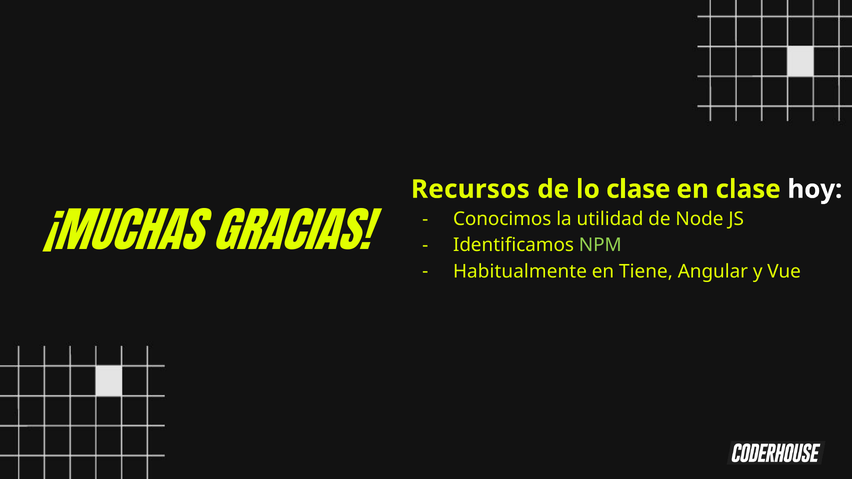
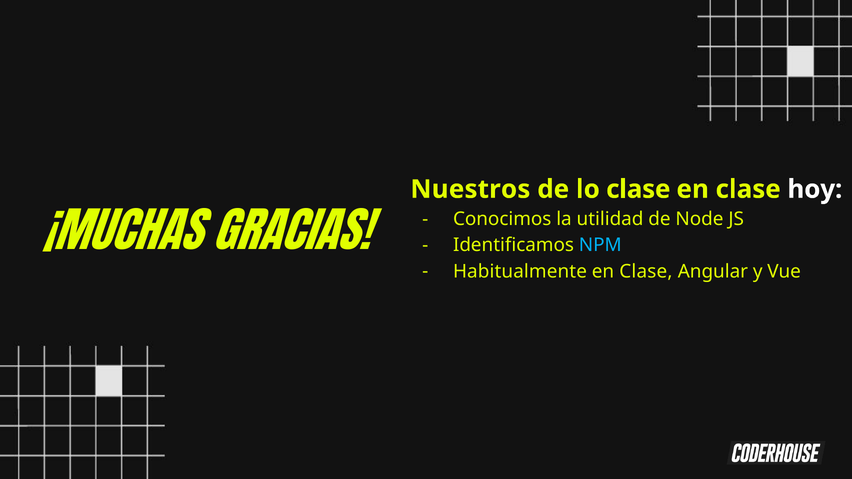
Recursos: Recursos -> Nuestros
NPM colour: light green -> light blue
Tiene at (646, 271): Tiene -> Clase
